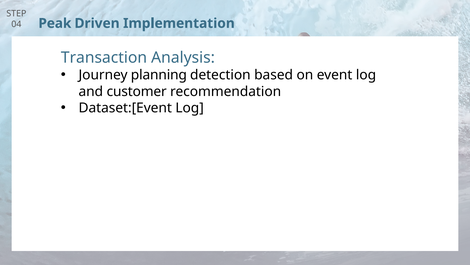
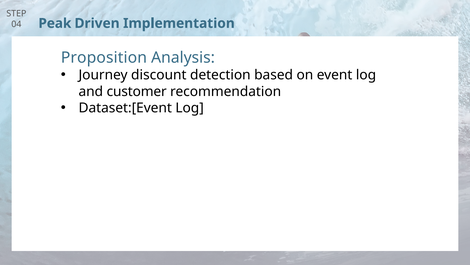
Transaction: Transaction -> Proposition
planning: planning -> discount
